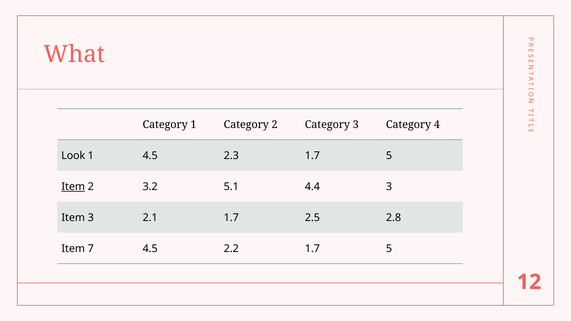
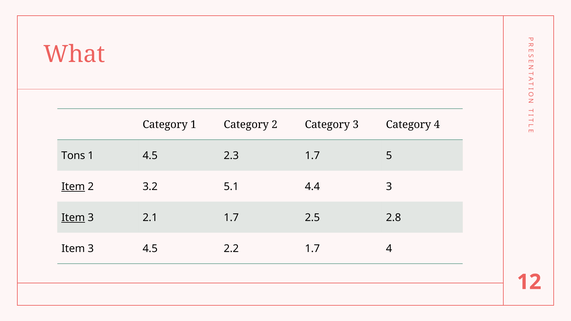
Look: Look -> Tons
Item at (73, 218) underline: none -> present
7 at (91, 249): 7 -> 3
2.2 1.7 5: 5 -> 4
